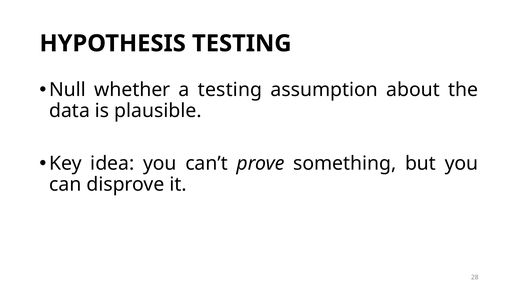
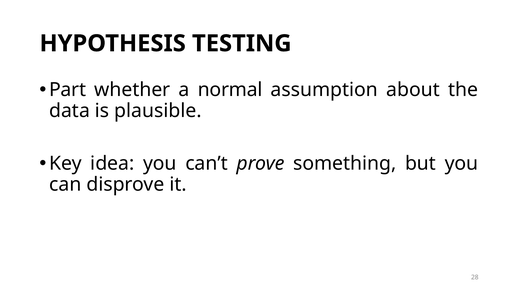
Null: Null -> Part
a testing: testing -> normal
